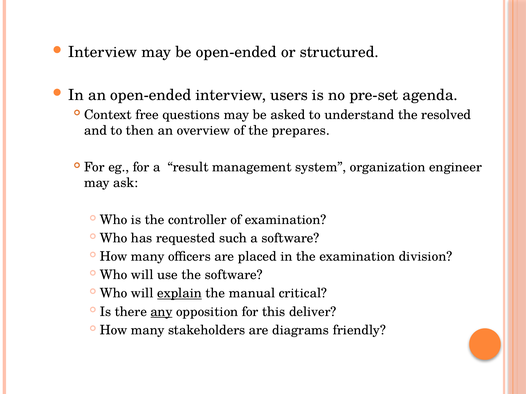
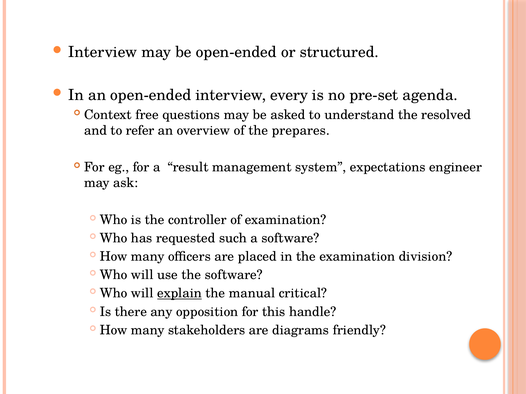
users: users -> every
then: then -> refer
organization: organization -> expectations
any underline: present -> none
deliver: deliver -> handle
